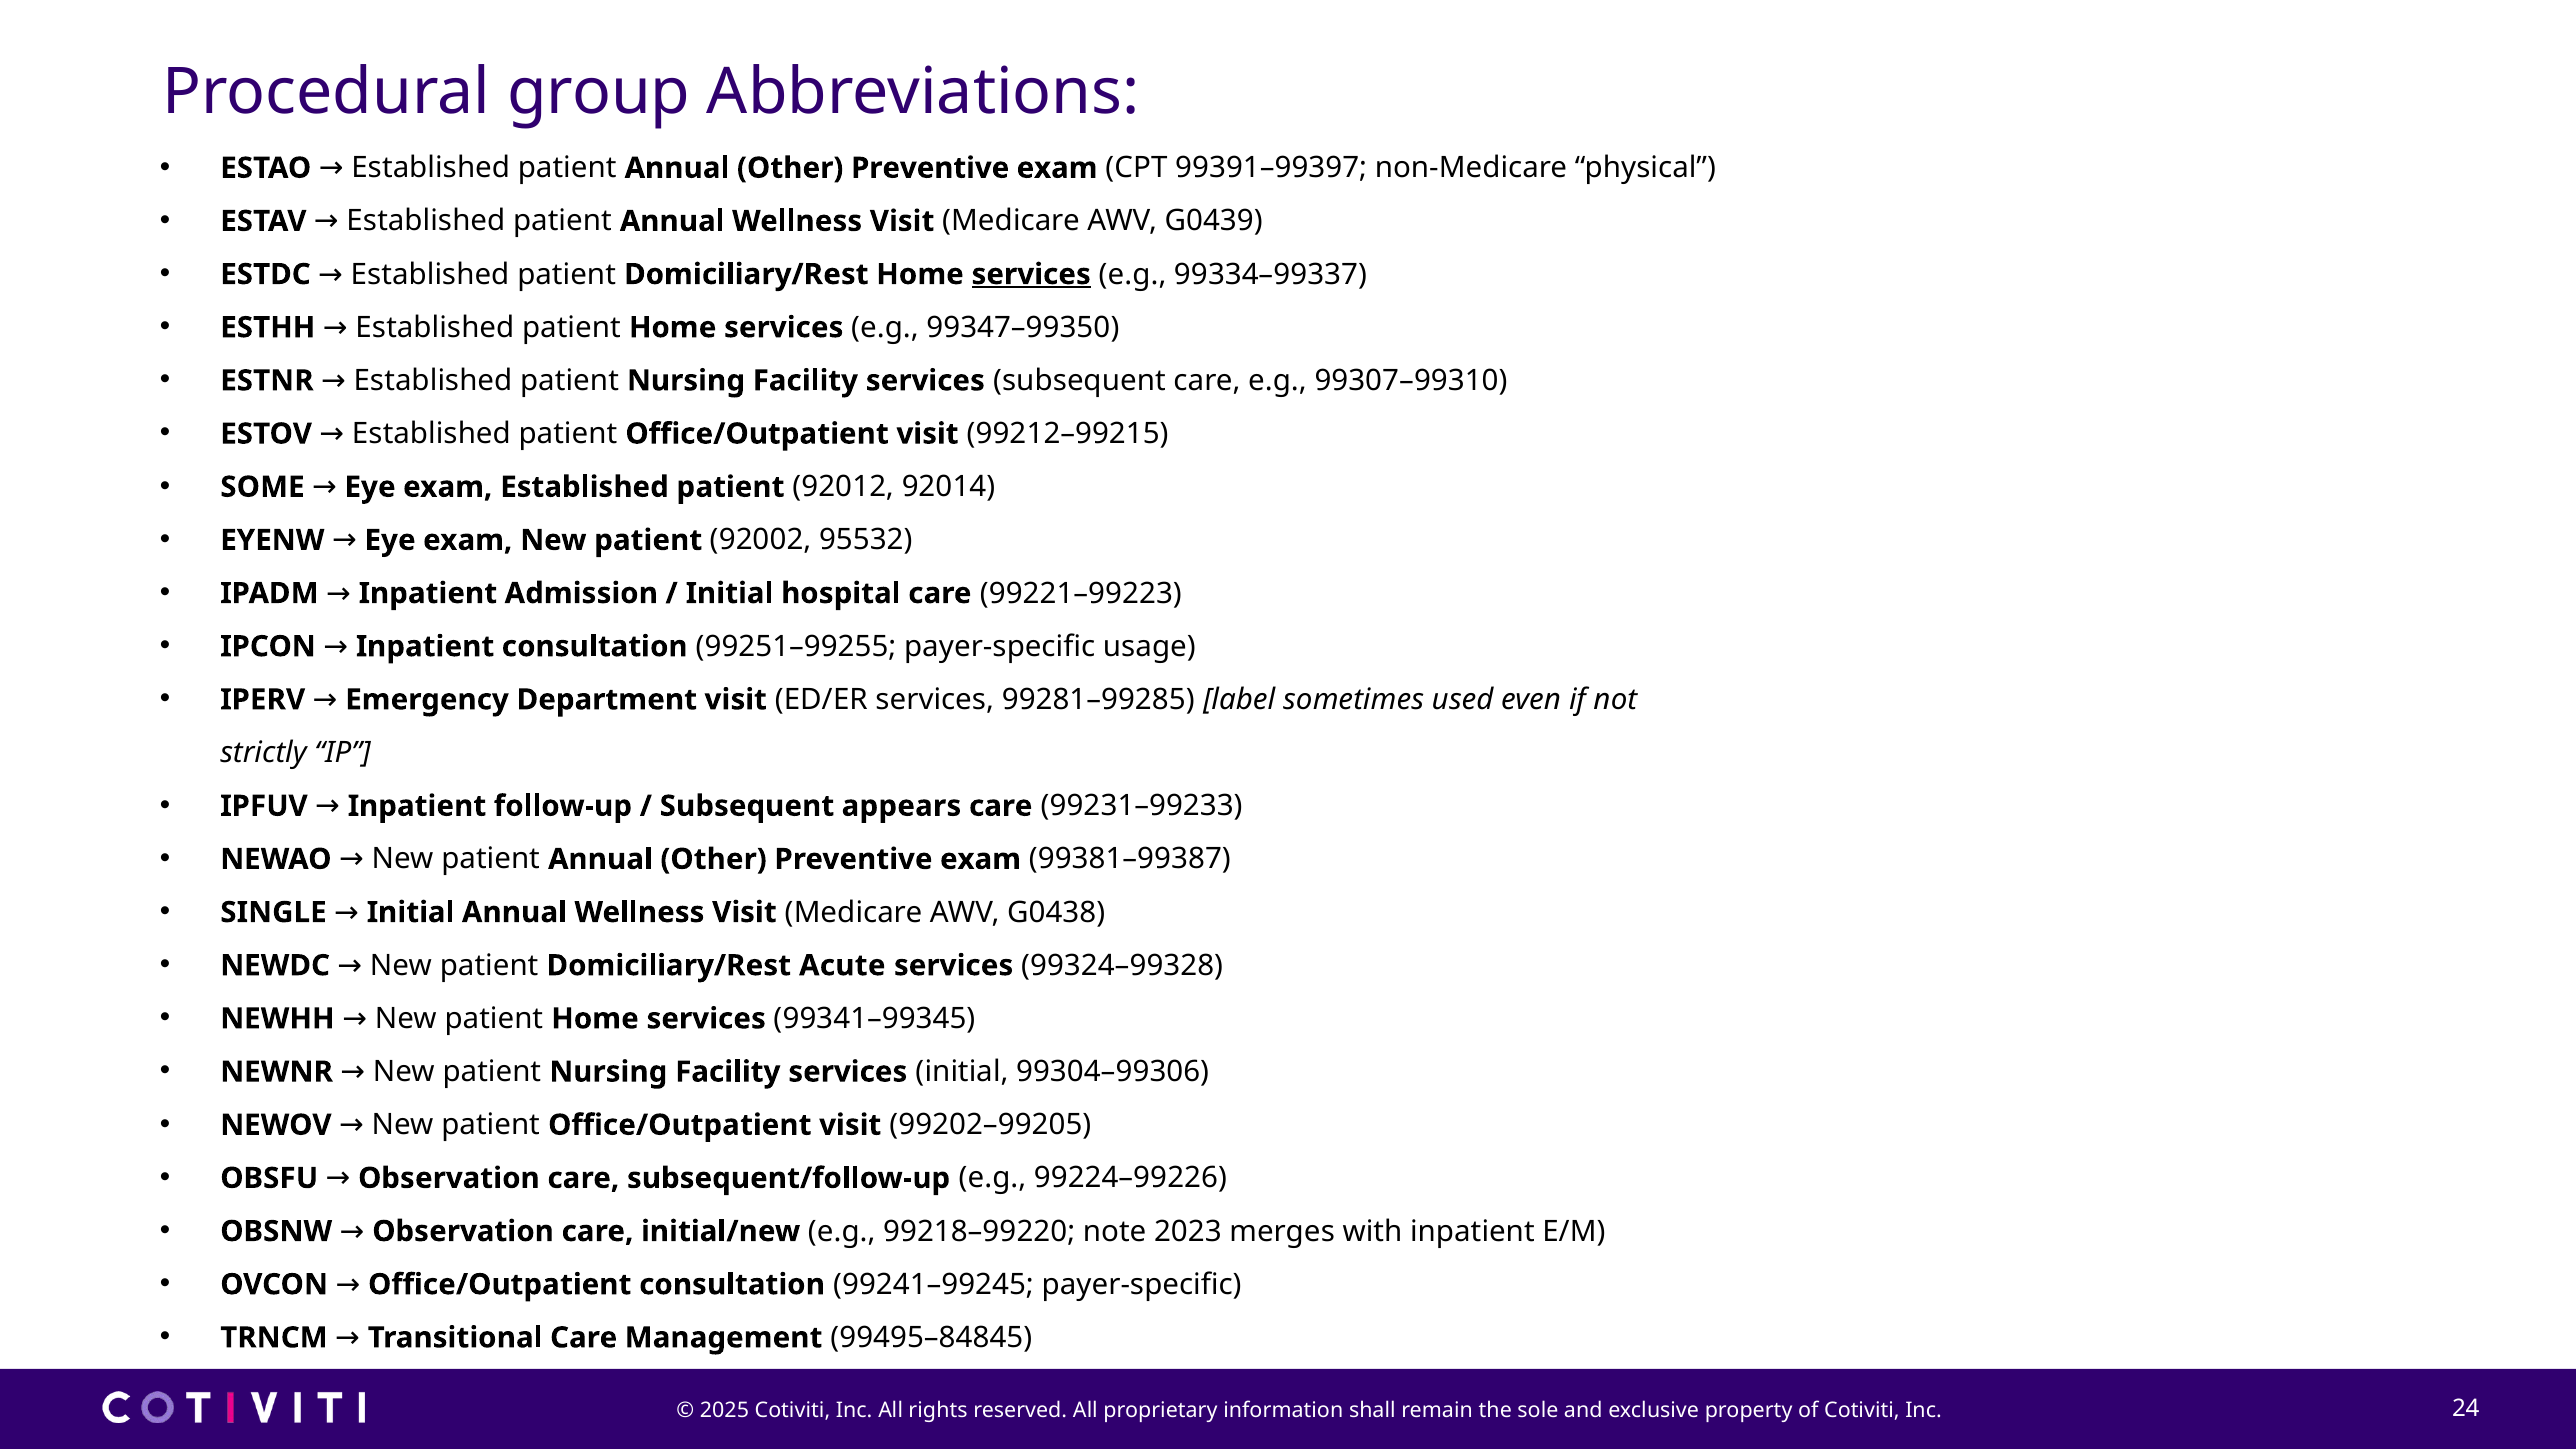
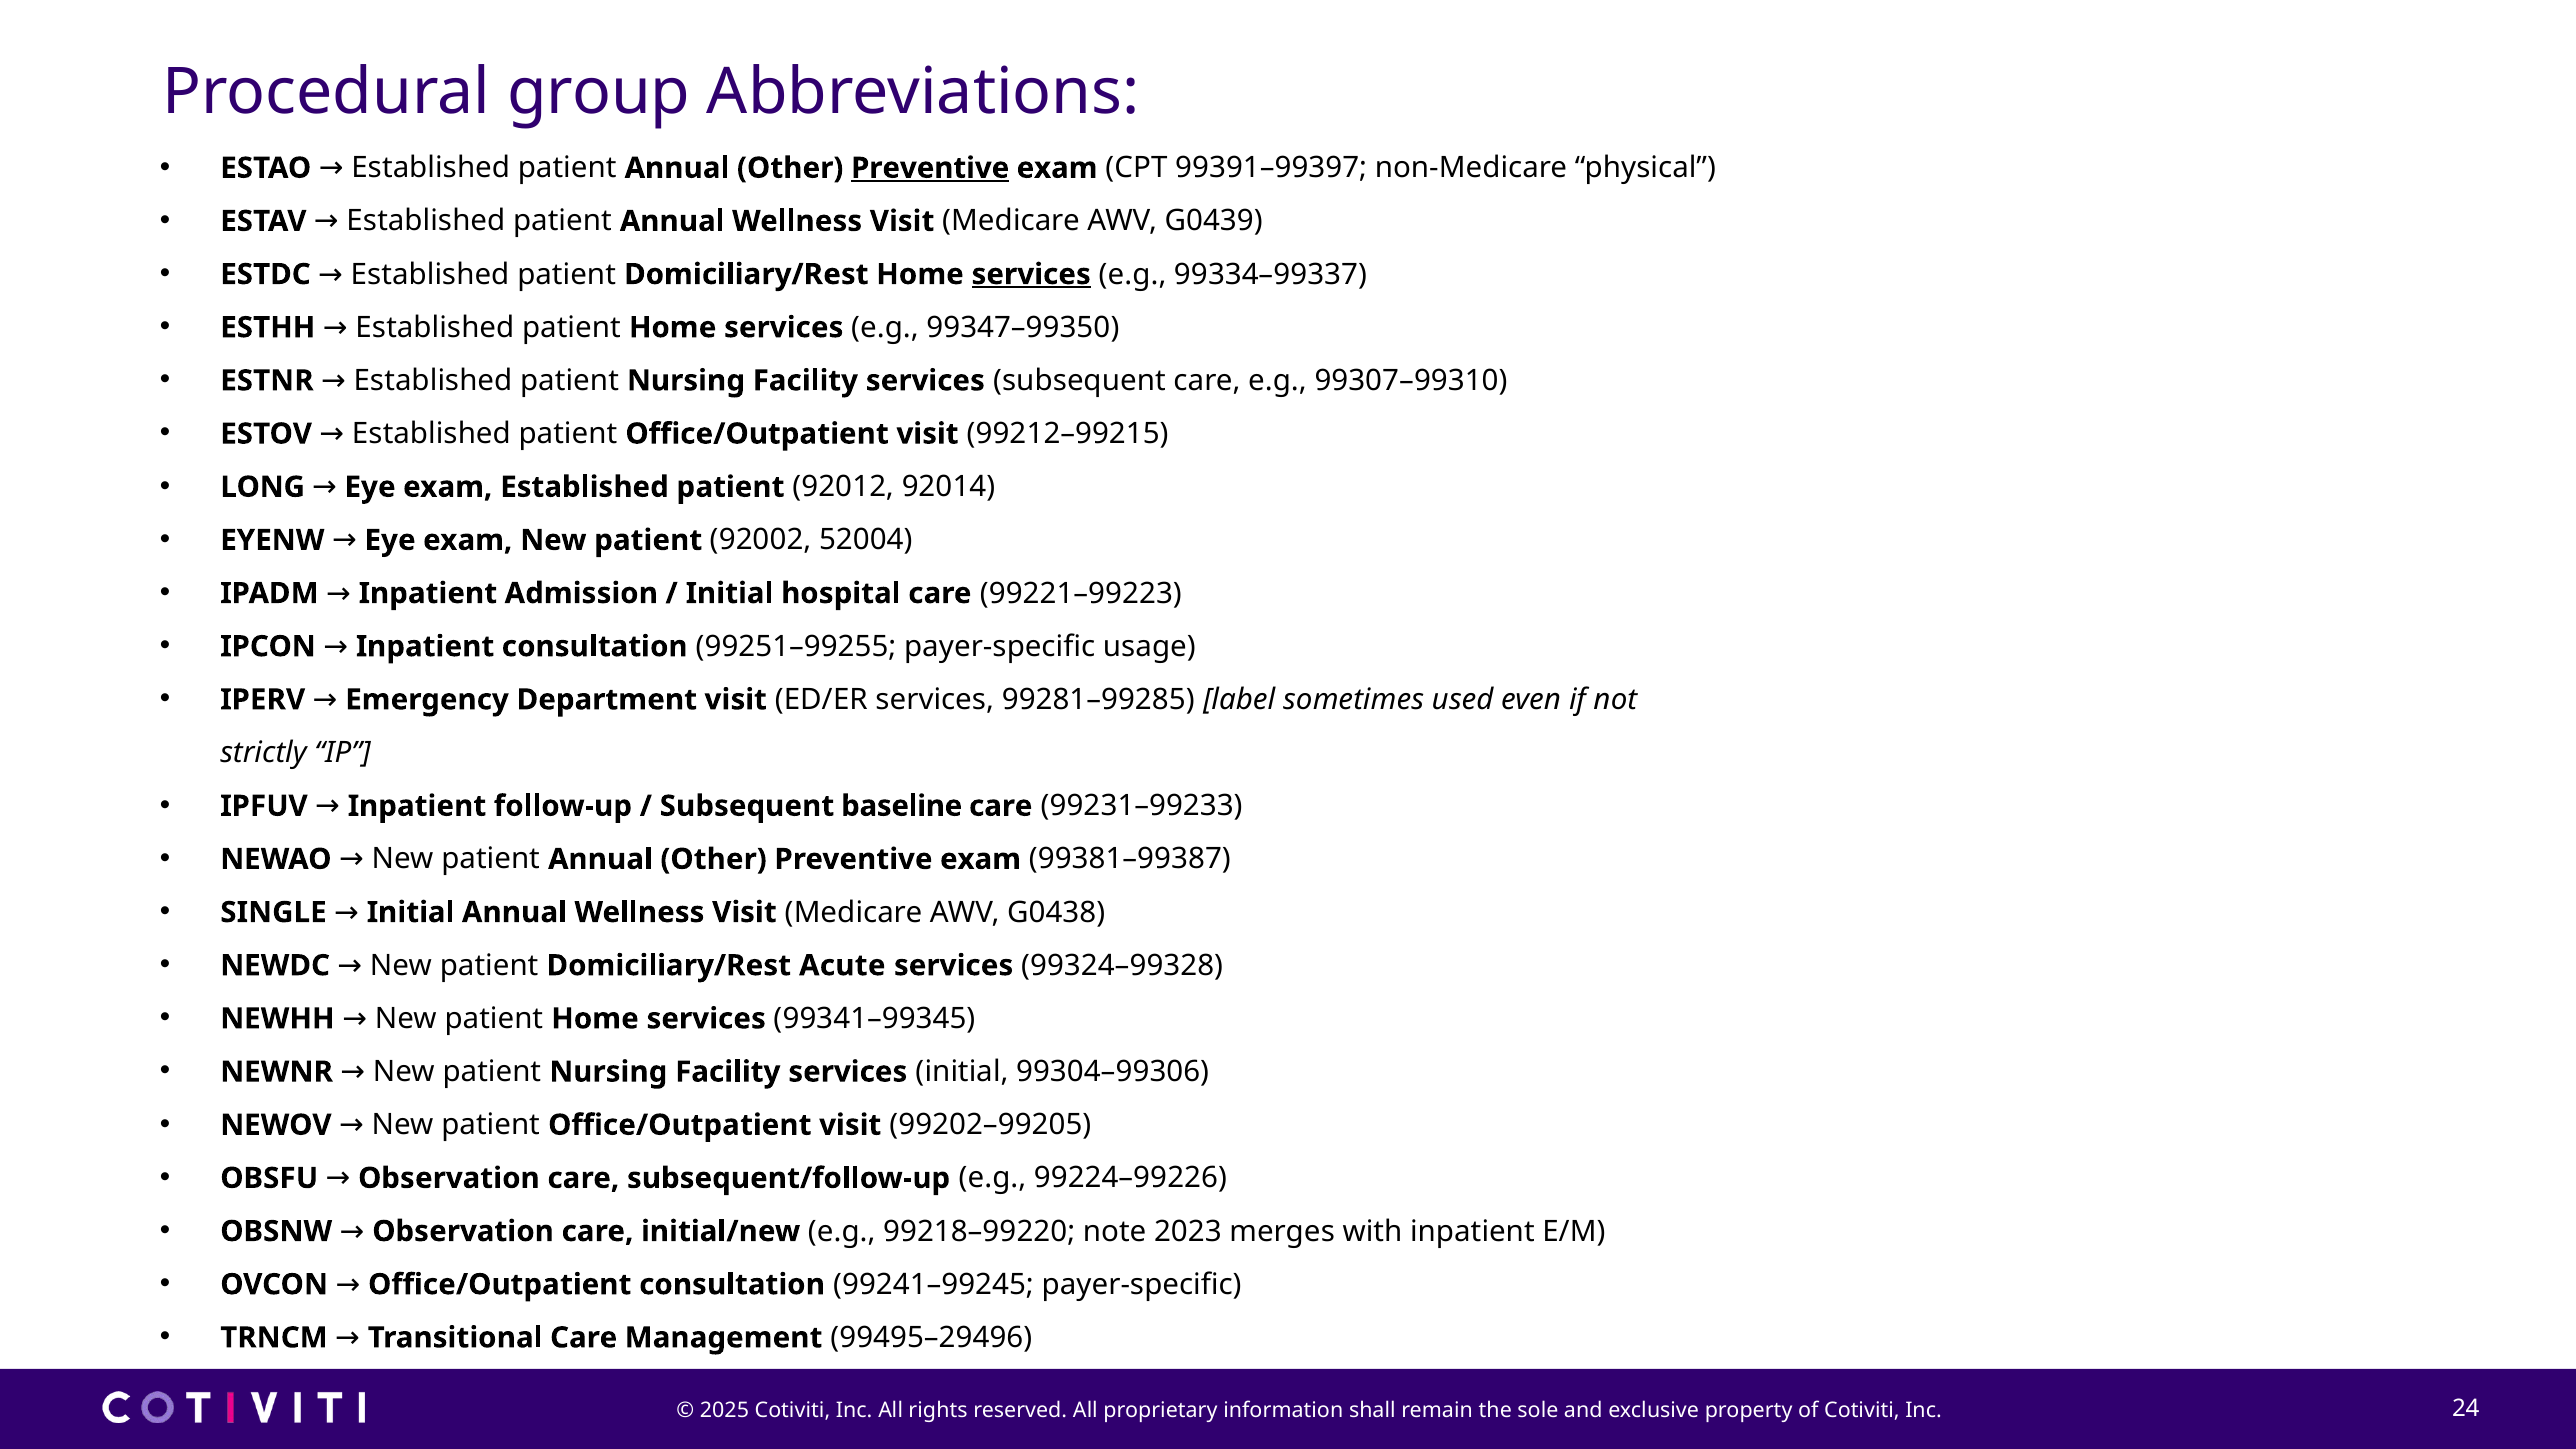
Preventive at (930, 168) underline: none -> present
SOME: SOME -> LONG
95532: 95532 -> 52004
appears: appears -> baseline
99495–84845: 99495–84845 -> 99495–29496
